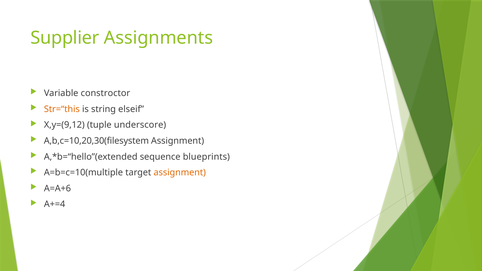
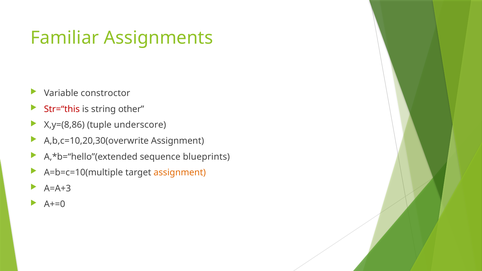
Supplier: Supplier -> Familiar
Str=“this colour: orange -> red
elseif: elseif -> other
X,y=(9,12: X,y=(9,12 -> X,y=(8,86
A,b,c=10,20,30(filesystem: A,b,c=10,20,30(filesystem -> A,b,c=10,20,30(overwrite
A=A+6: A=A+6 -> A=A+3
A+=4: A+=4 -> A+=0
